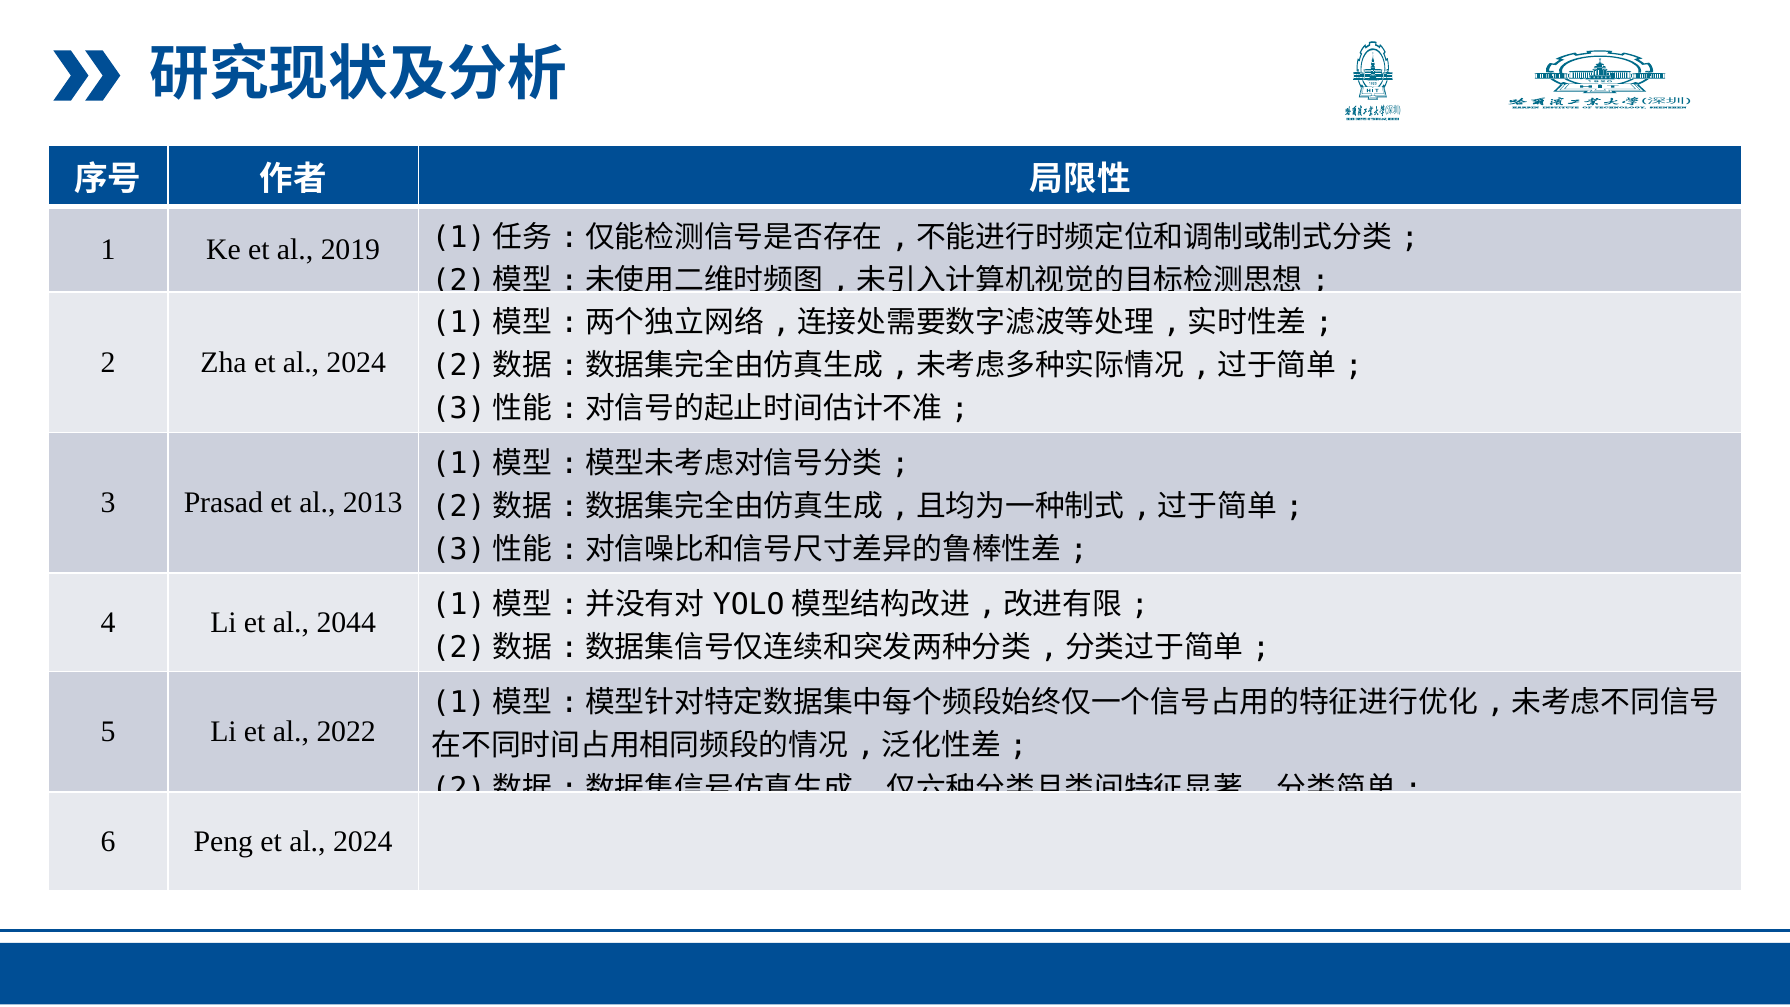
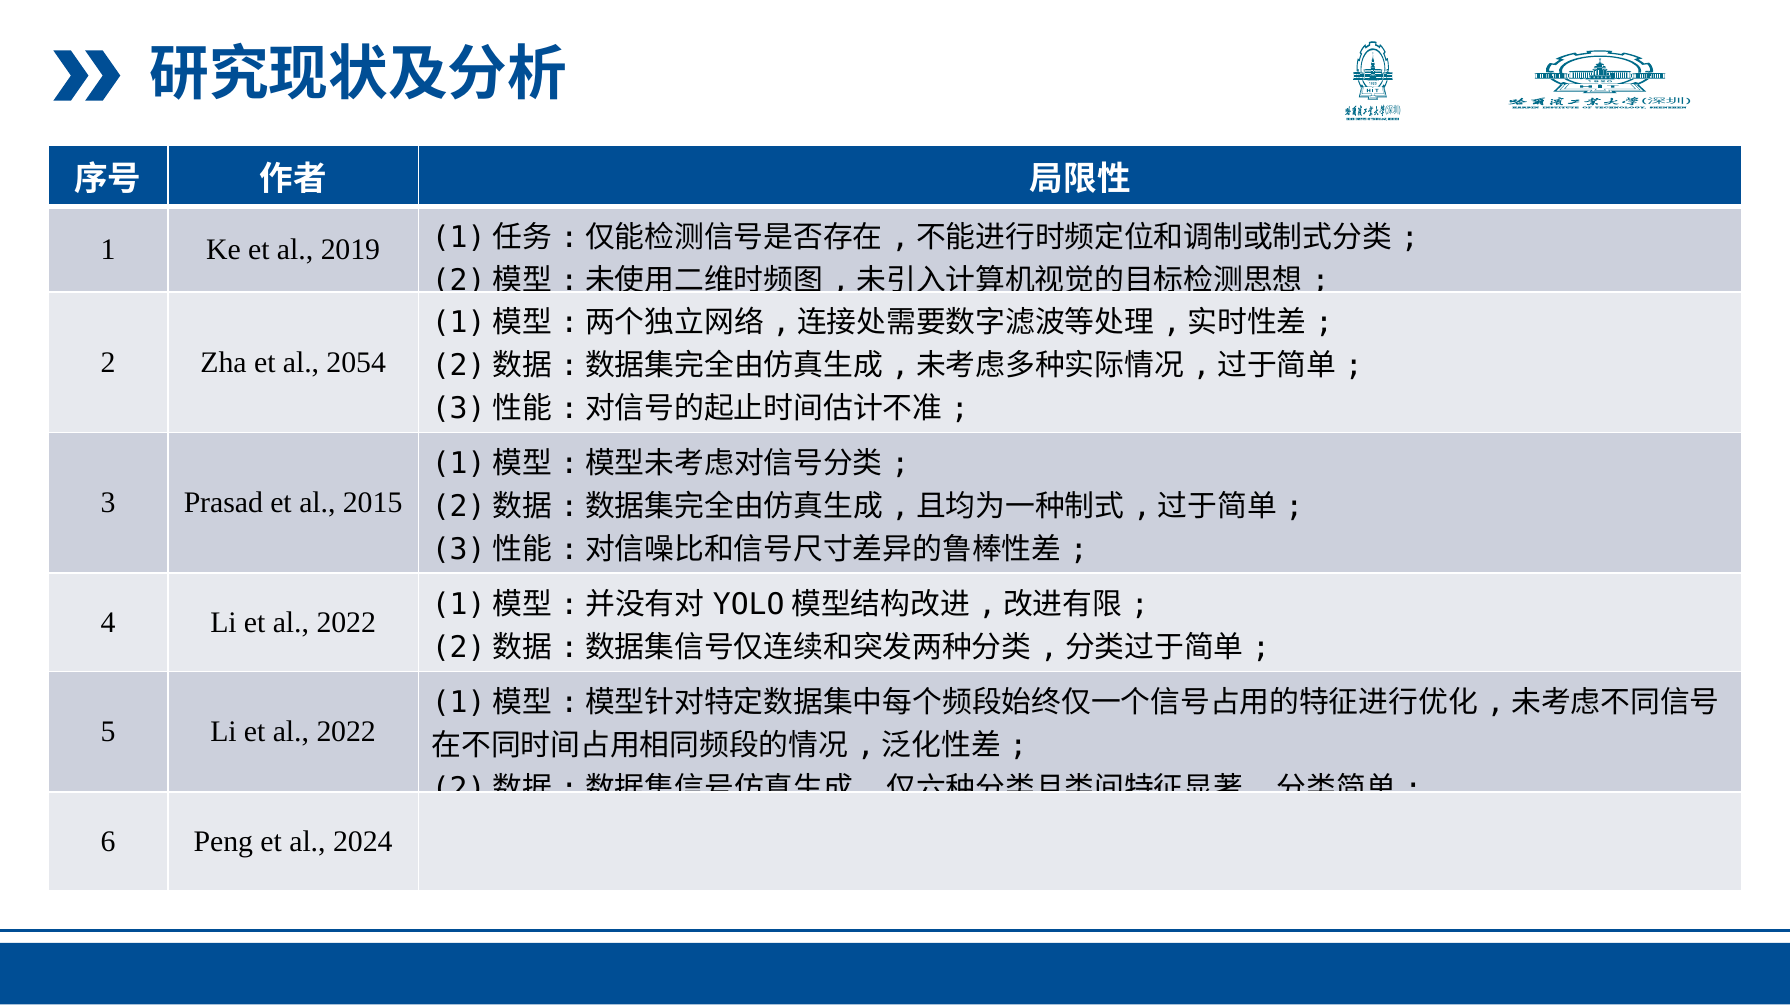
Zha et al 2024: 2024 -> 2054
2013: 2013 -> 2015
2044 at (346, 622): 2044 -> 2022
